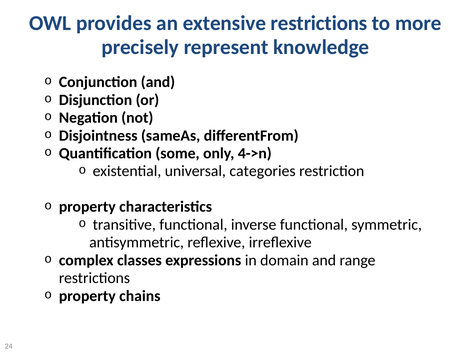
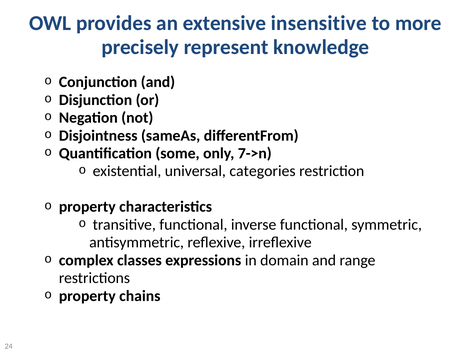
extensive restrictions: restrictions -> insensitive
4->n: 4->n -> 7->n
